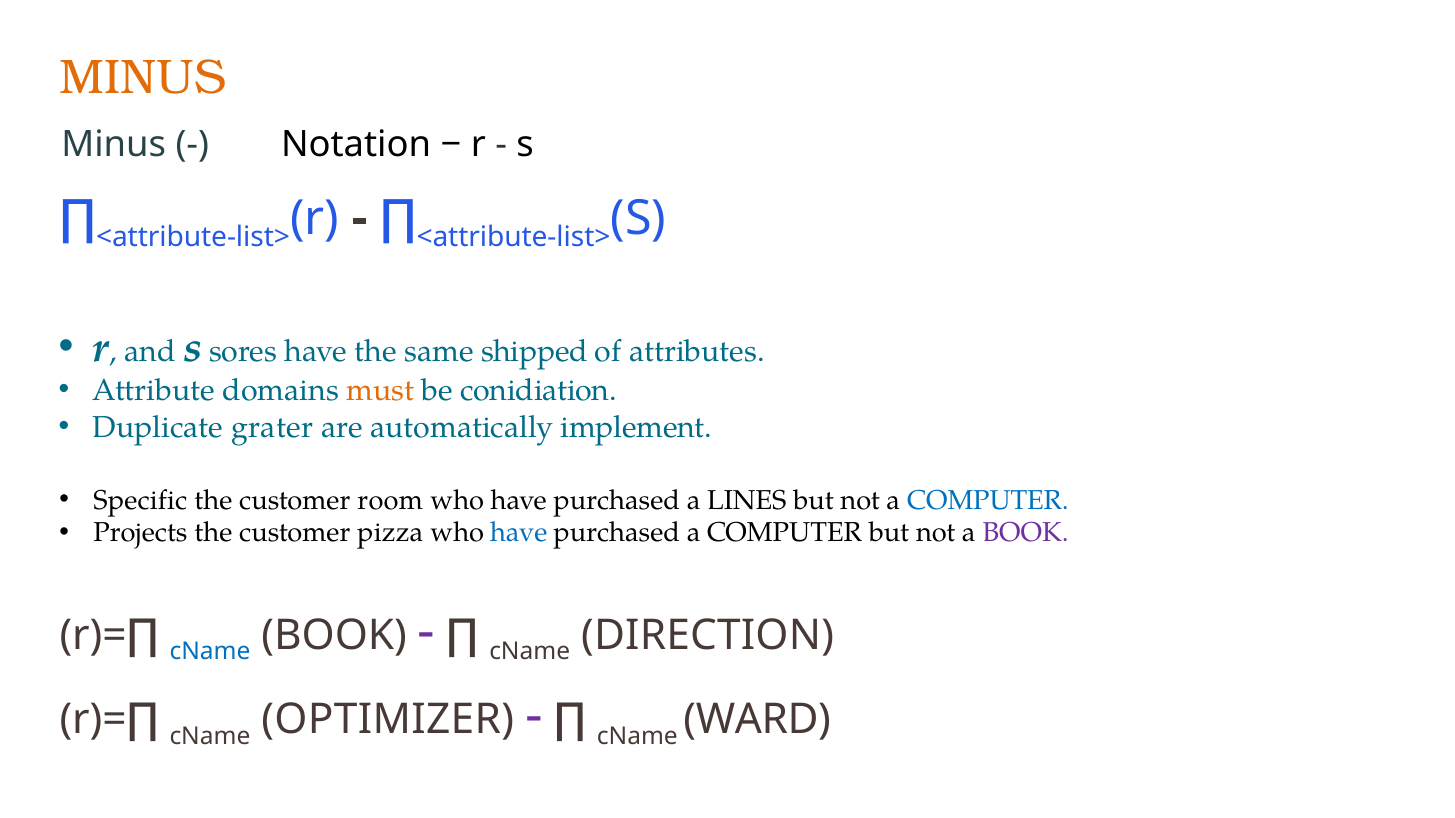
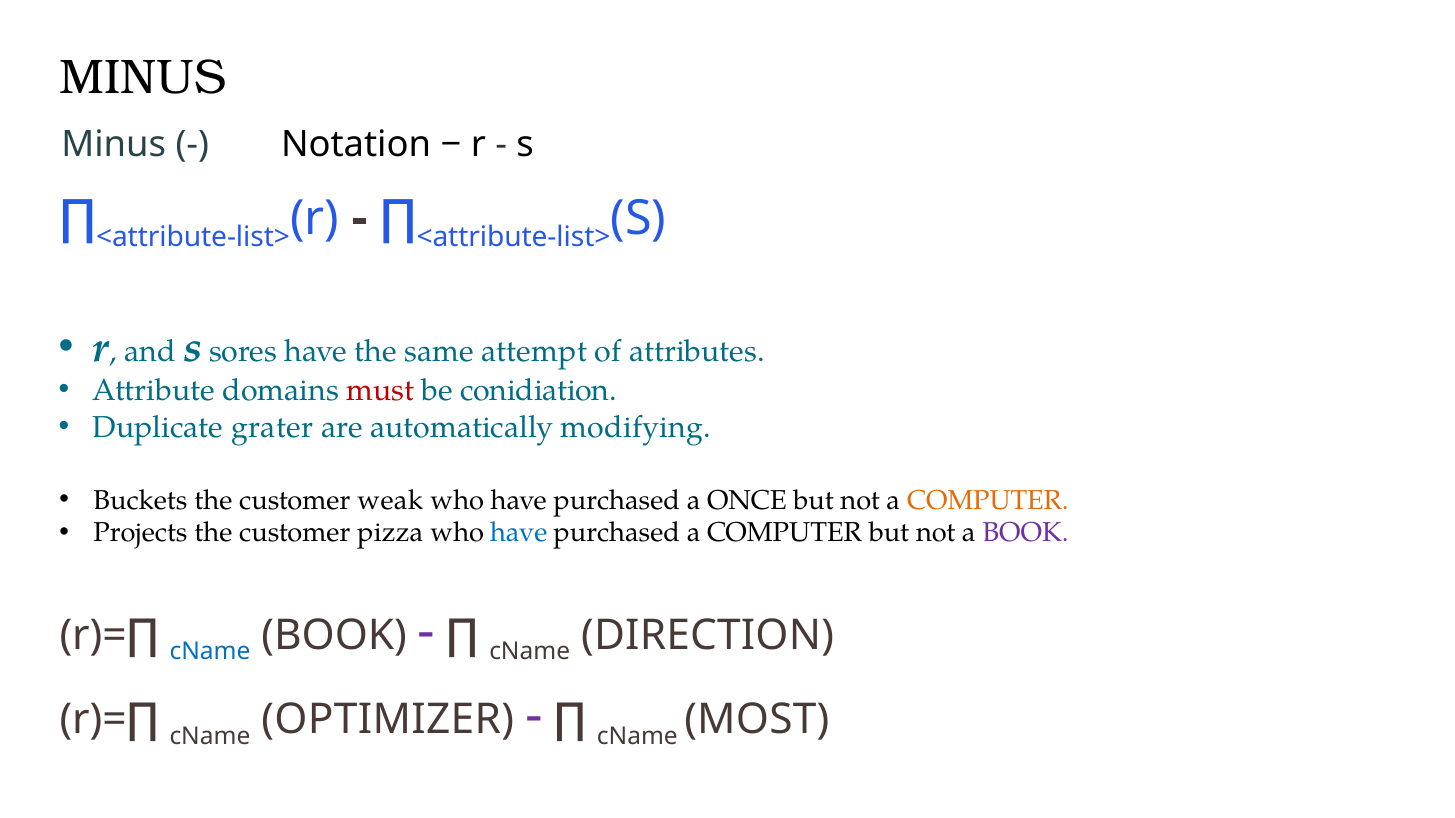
MINUS at (143, 78) colour: orange -> black
shipped: shipped -> attempt
must colour: orange -> red
implement: implement -> modifying
Specific: Specific -> Buckets
room: room -> weak
LINES: LINES -> ONCE
COMPUTER at (988, 500) colour: blue -> orange
WARD: WARD -> MOST
